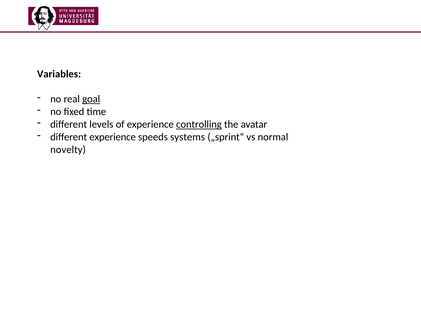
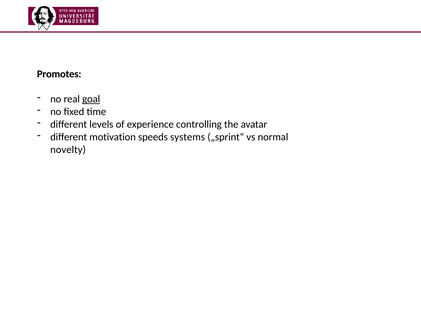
Variables: Variables -> Promotes
controlling underline: present -> none
different experience: experience -> motivation
